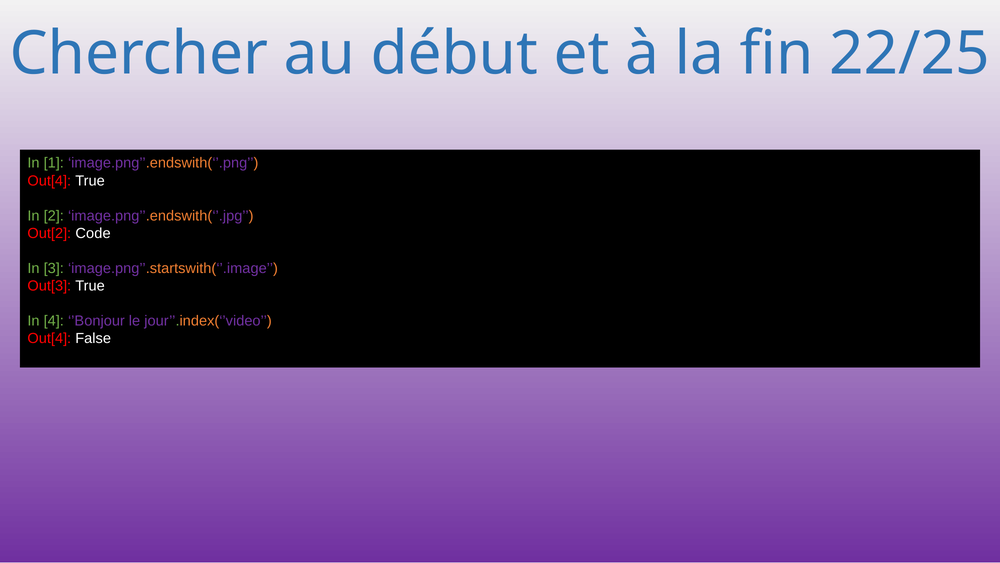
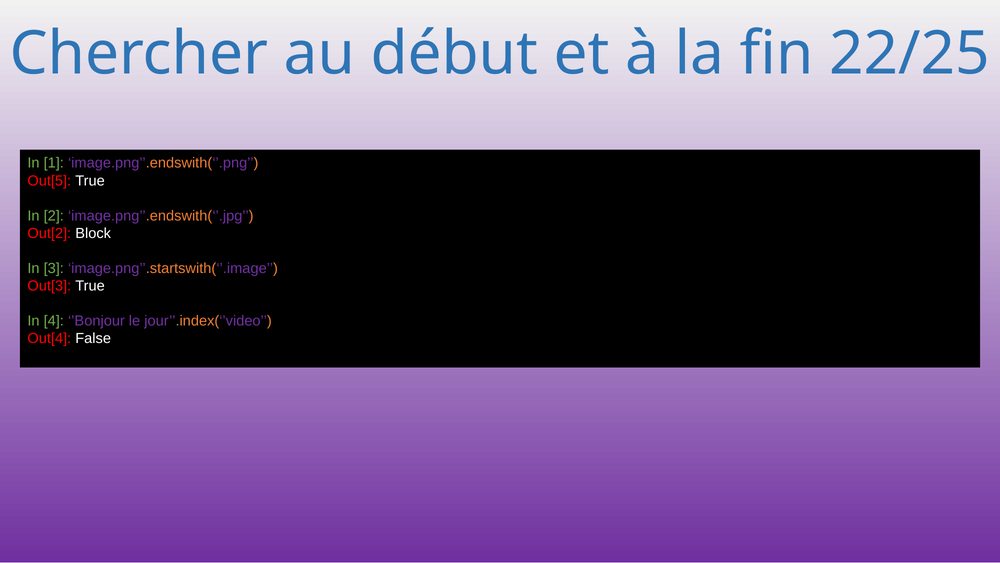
Out[4 at (49, 181): Out[4 -> Out[5
Code: Code -> Block
